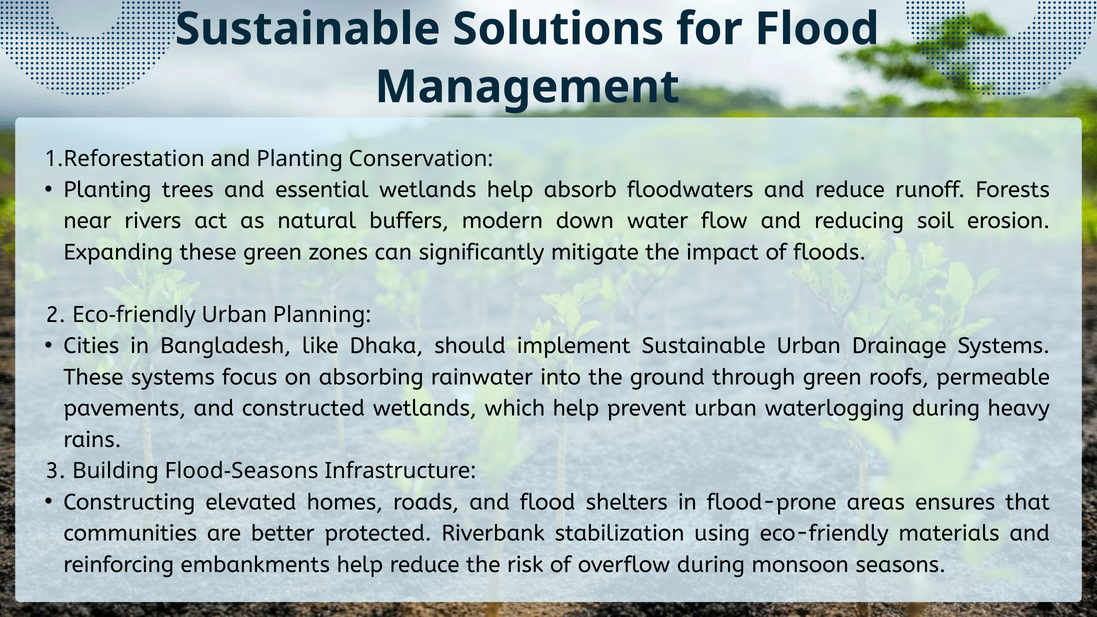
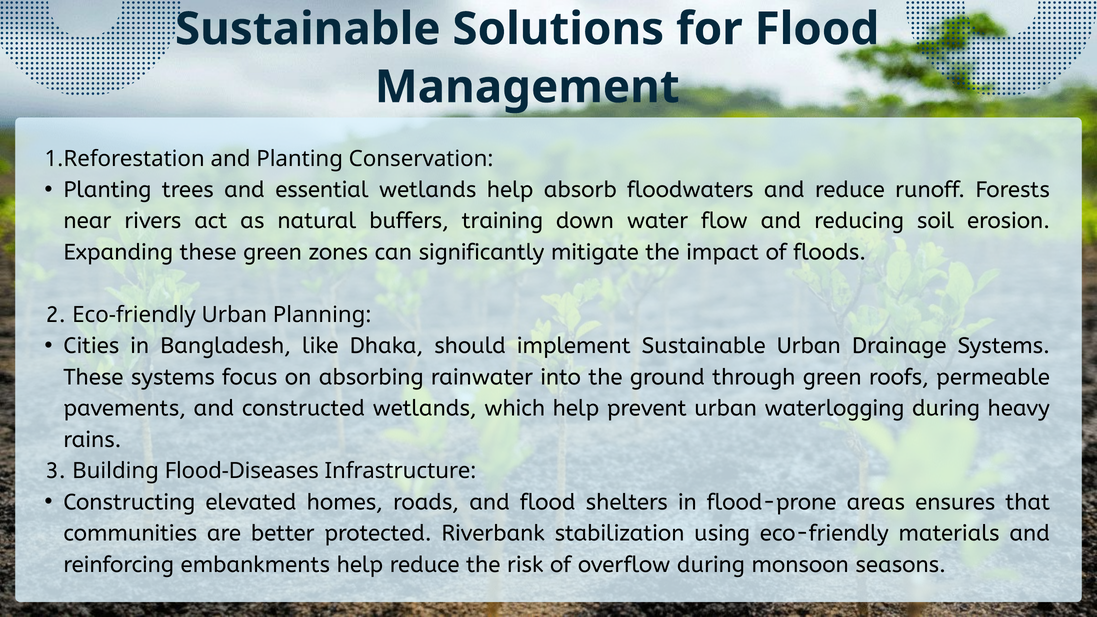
modern: modern -> training
Flood-Seasons: Flood-Seasons -> Flood-Diseases
